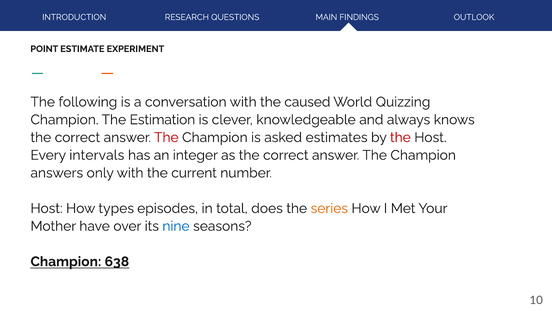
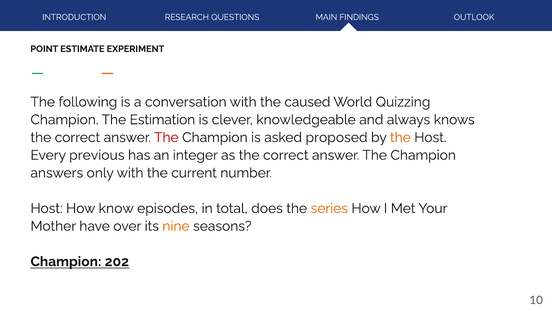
estimates: estimates -> proposed
the at (400, 137) colour: red -> orange
intervals: intervals -> previous
types: types -> know
nine colour: blue -> orange
638: 638 -> 202
